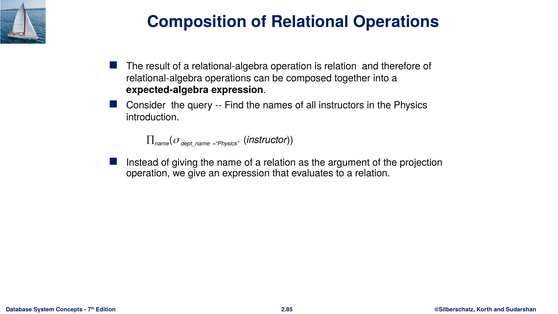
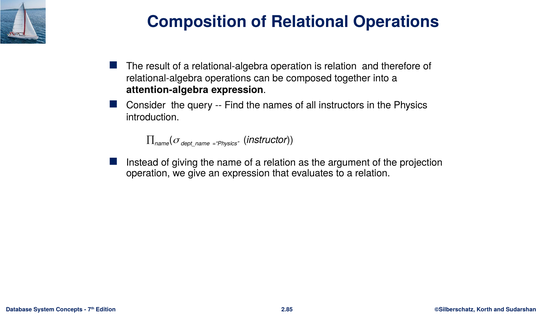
expected-algebra: expected-algebra -> attention-algebra
